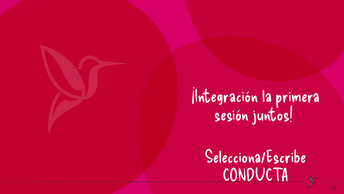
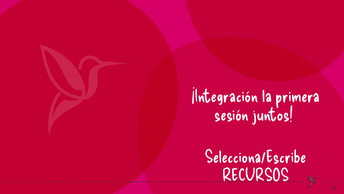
CONDUCTA: CONDUCTA -> RECURSOS
